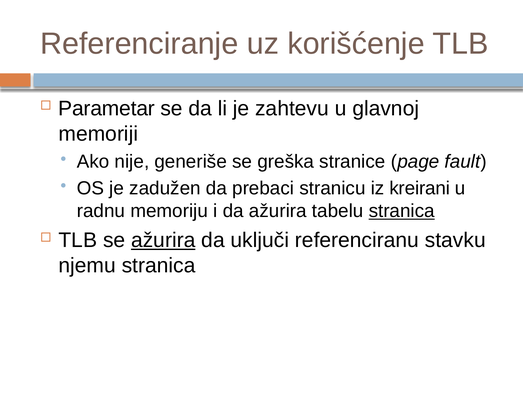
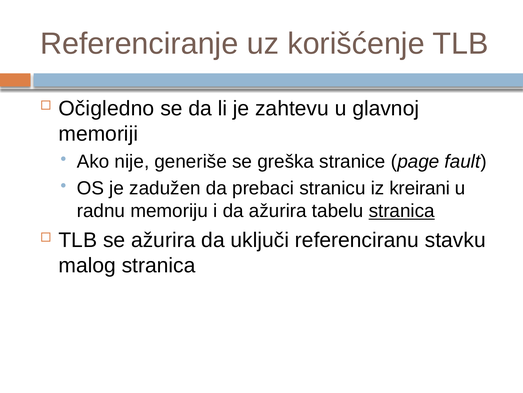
Parametar: Parametar -> Očigledno
ažurira at (163, 240) underline: present -> none
njemu: njemu -> malog
